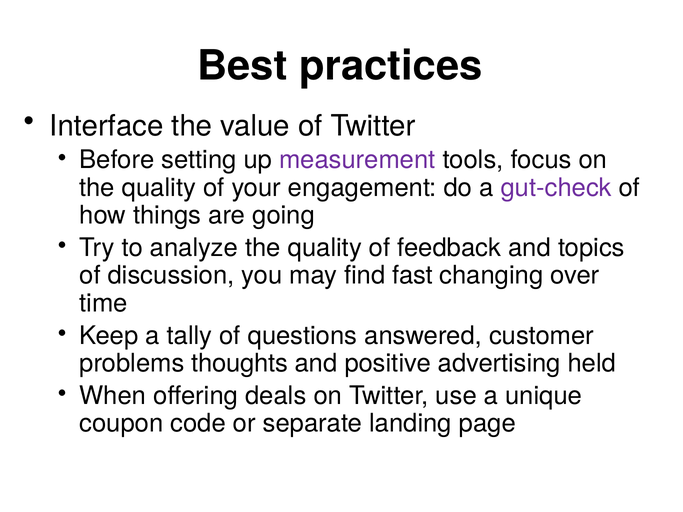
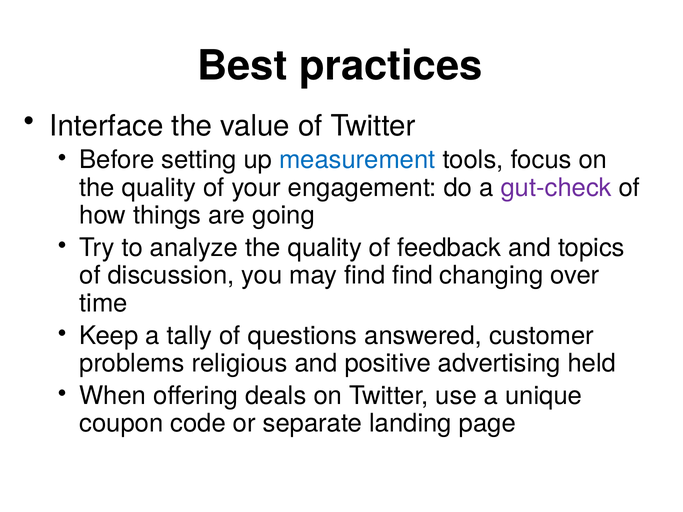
measurement colour: purple -> blue
find fast: fast -> find
thoughts: thoughts -> religious
